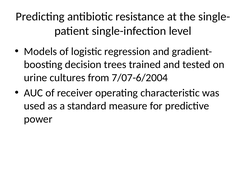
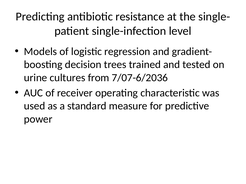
7/07-6/2004: 7/07-6/2004 -> 7/07-6/2036
